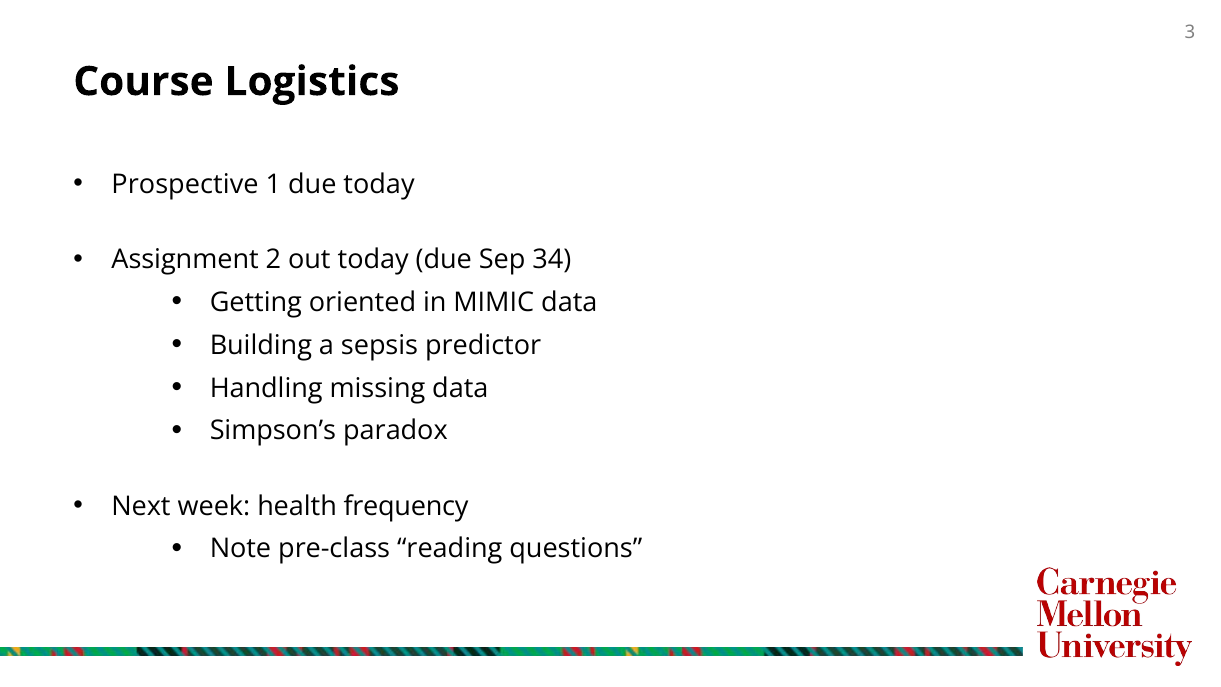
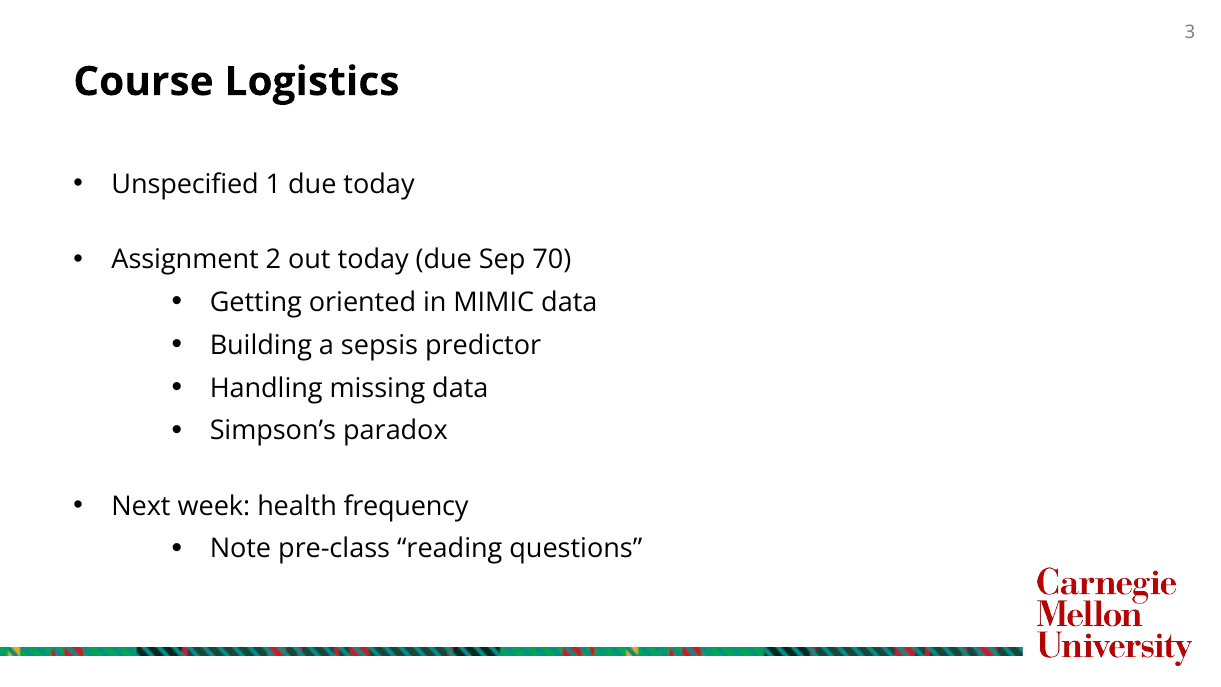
Prospective: Prospective -> Unspecified
34: 34 -> 70
